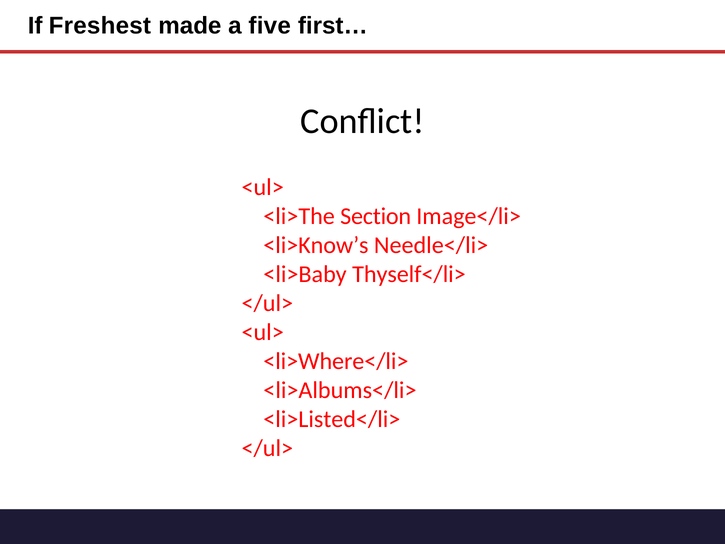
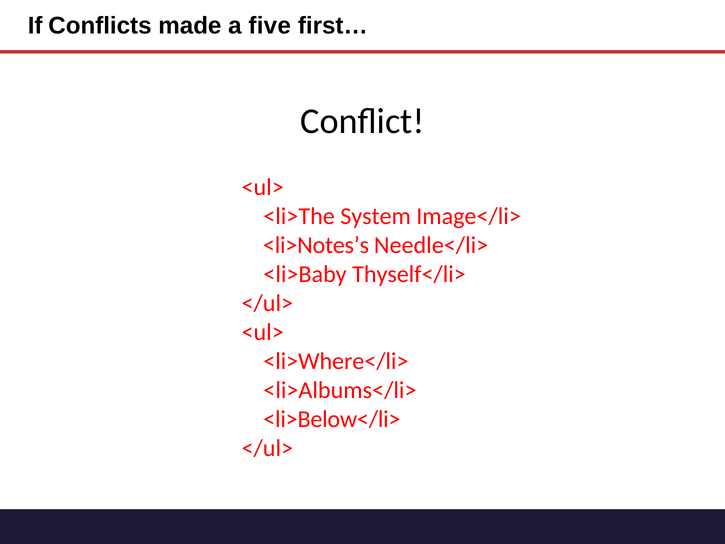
Freshest: Freshest -> Conflicts
Section: Section -> System
<li>Know’s: <li>Know’s -> <li>Notes’s
<li>Listed</li>: <li>Listed</li> -> <li>Below</li>
